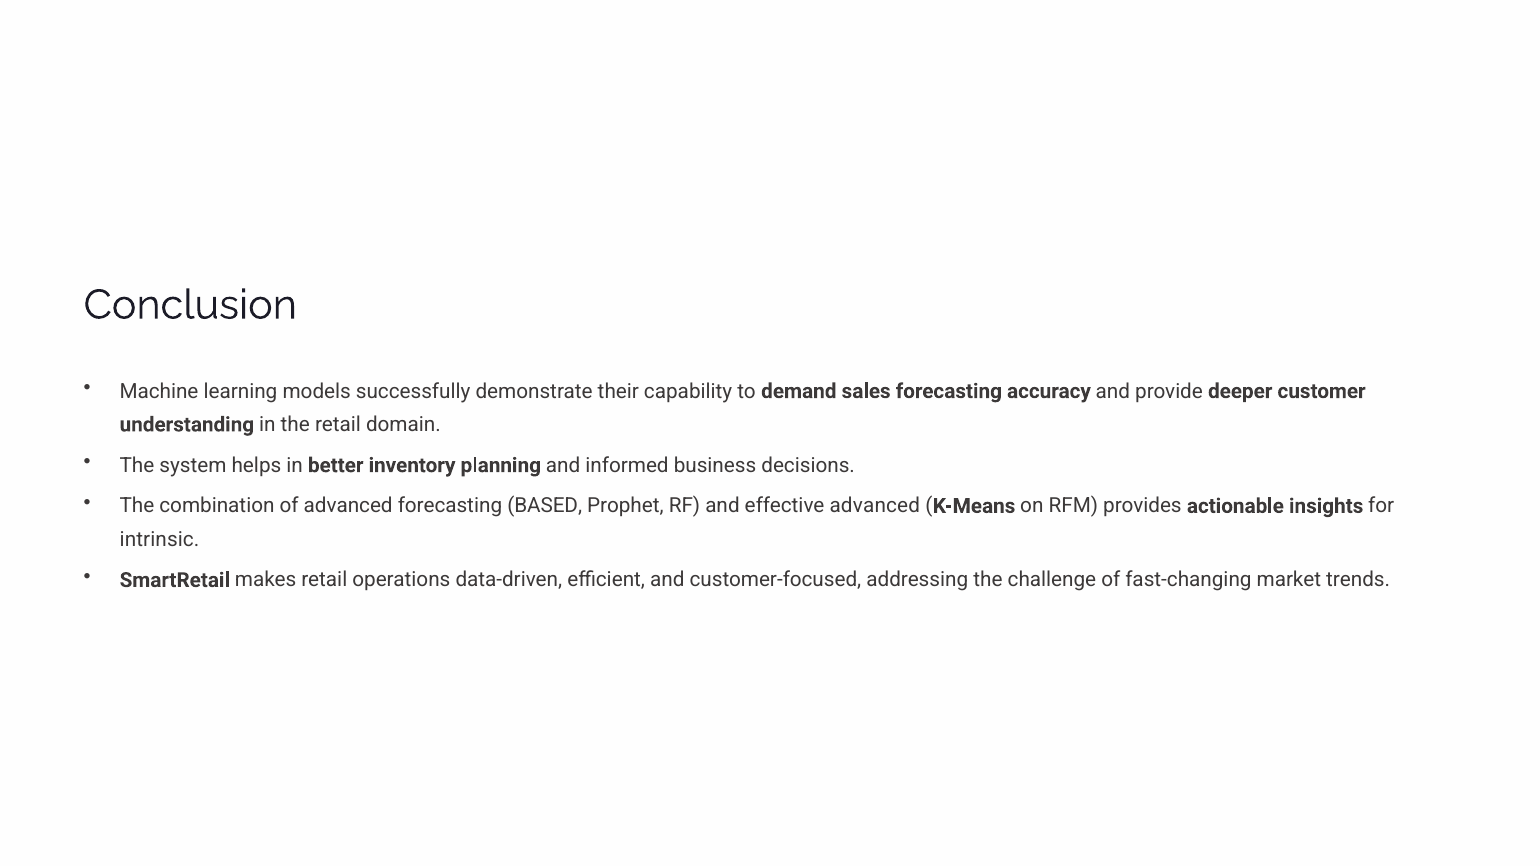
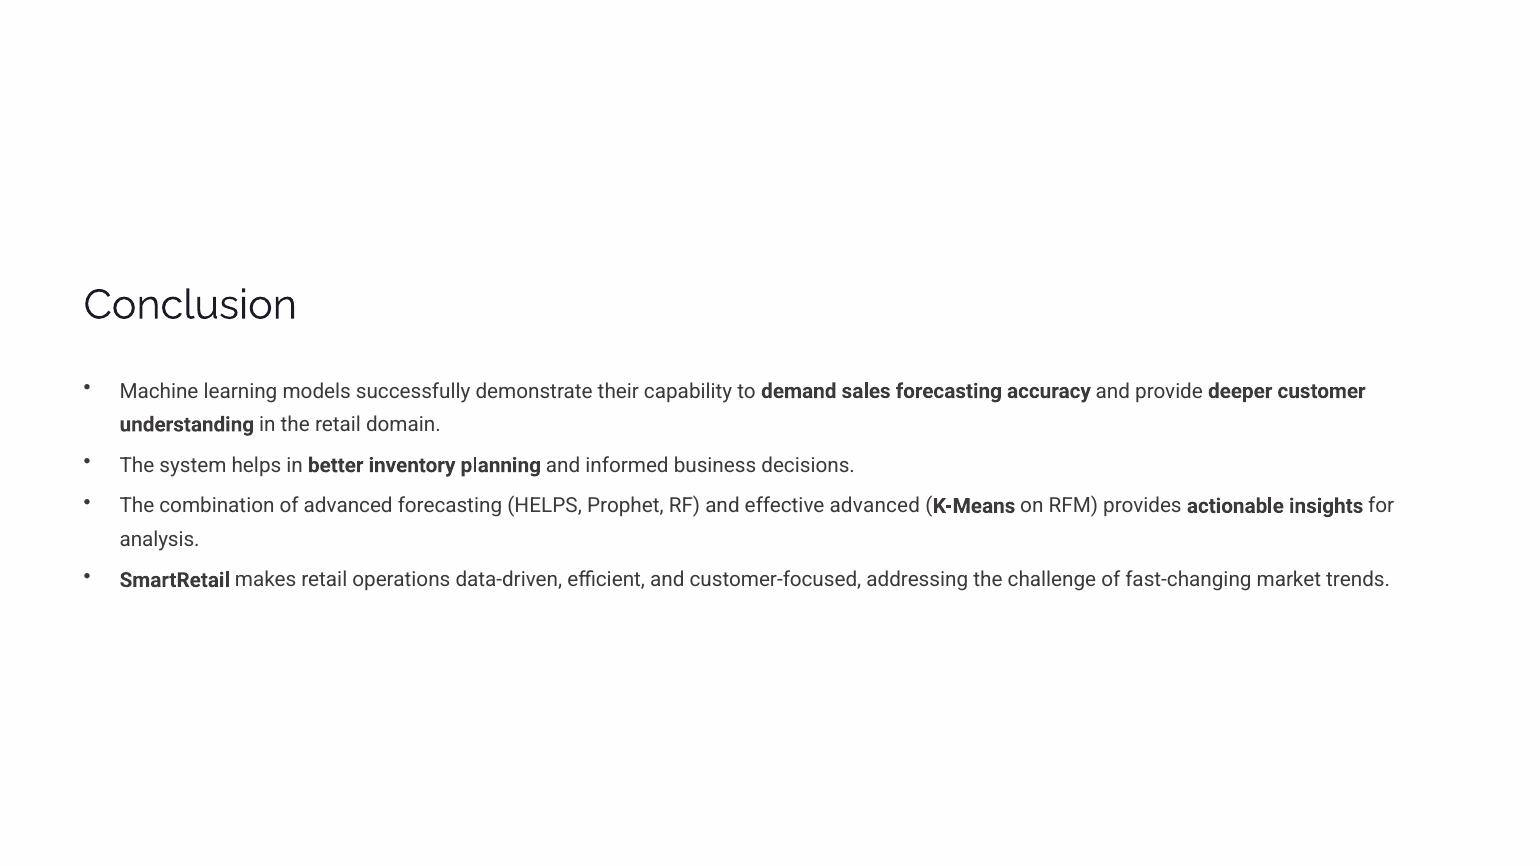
forecasting BASED: BASED -> HELPS
intrinsic: intrinsic -> analysis
